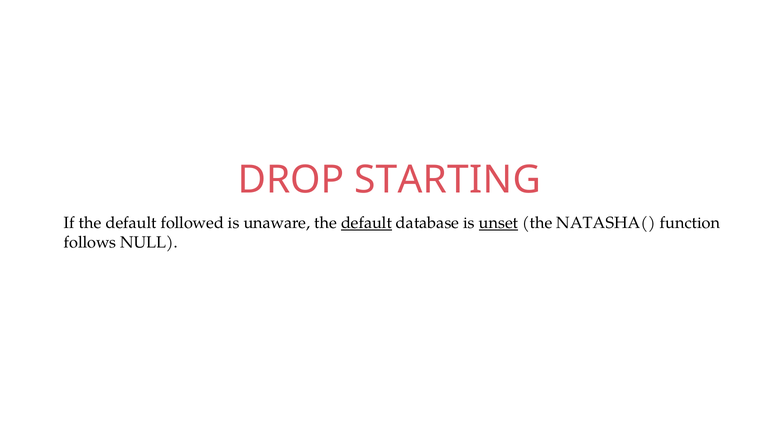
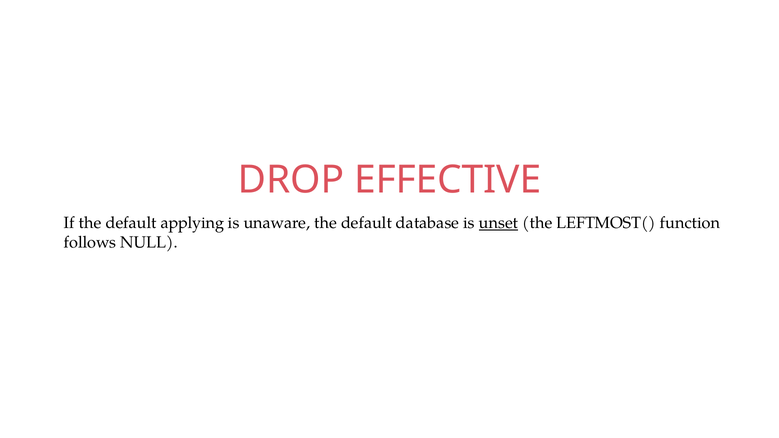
STARTING: STARTING -> EFFECTIVE
followed: followed -> applying
default at (366, 223) underline: present -> none
NATASHA(: NATASHA( -> LEFTMOST(
